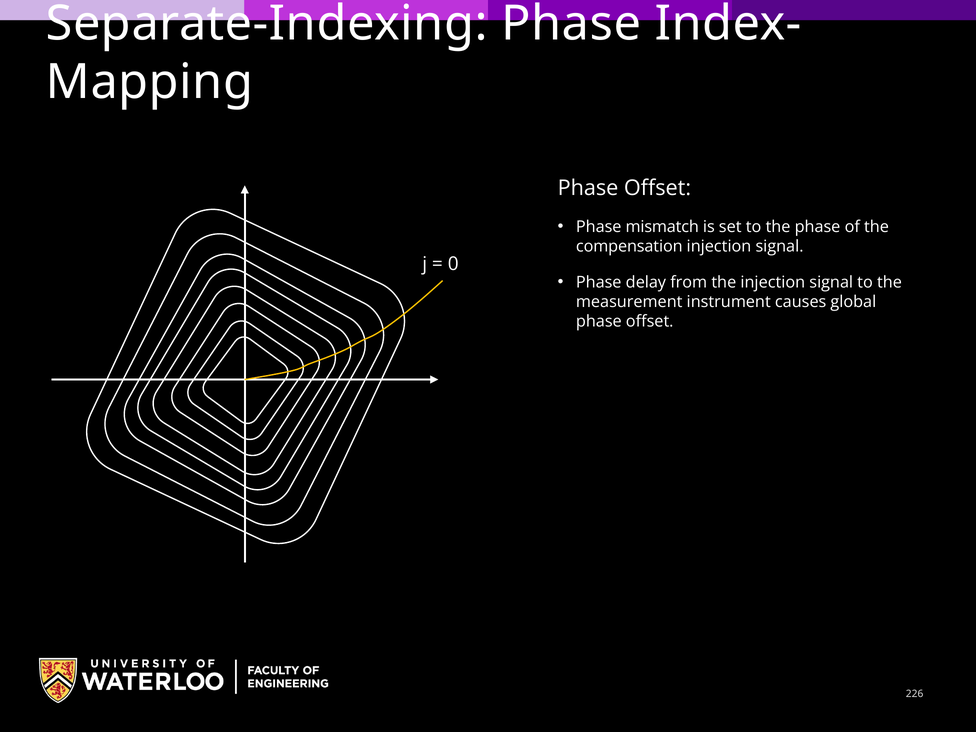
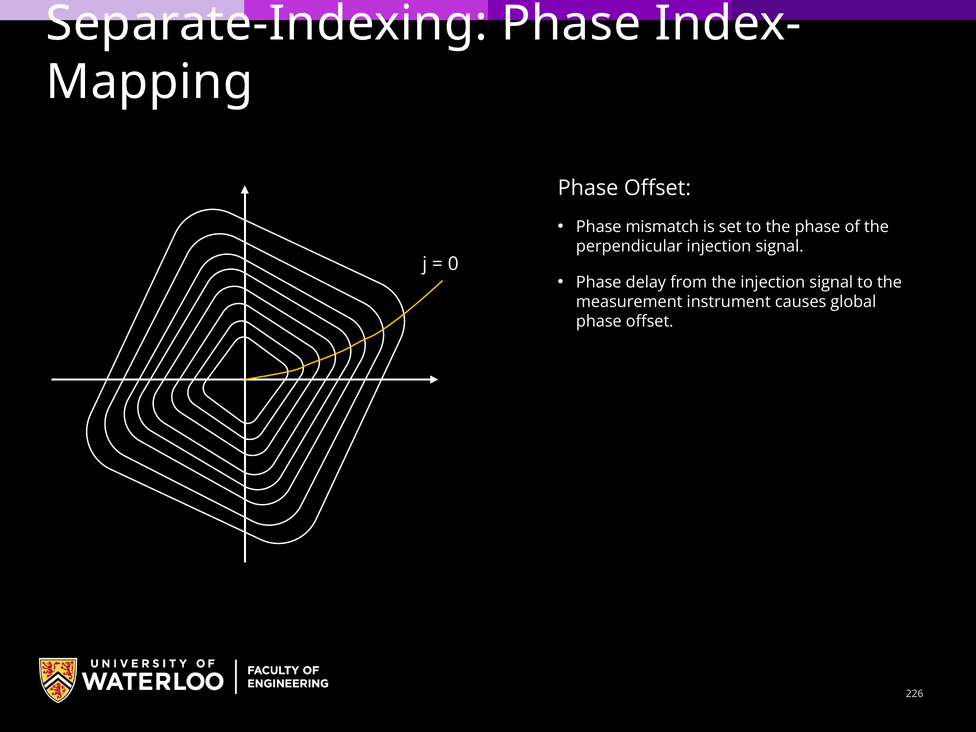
compensation: compensation -> perpendicular
